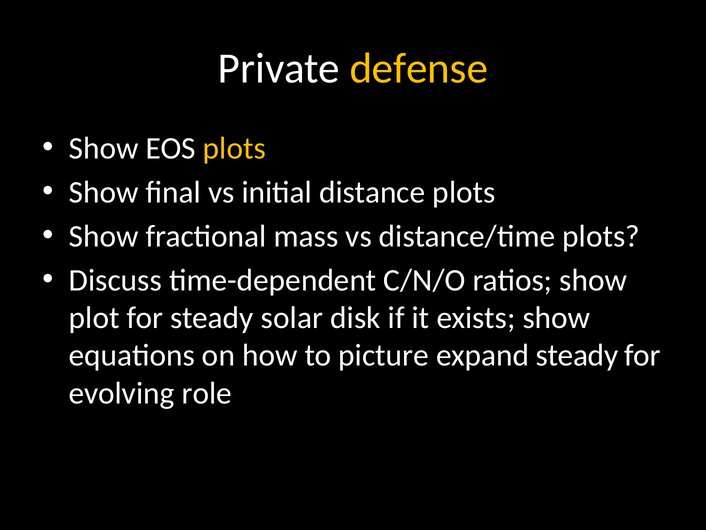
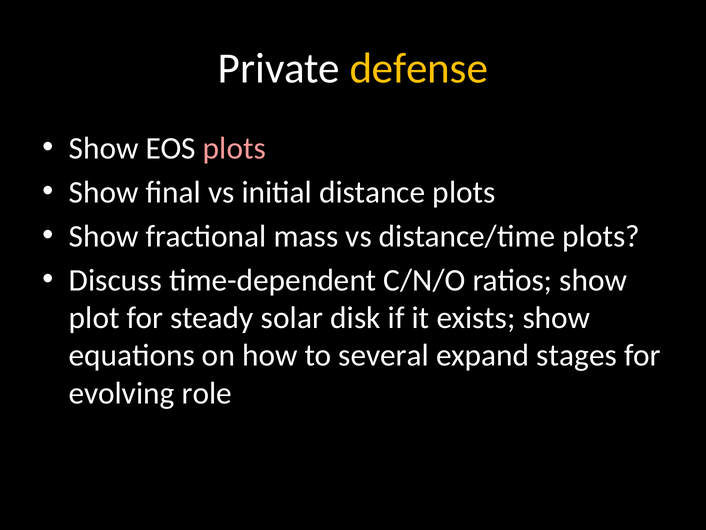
plots at (234, 148) colour: yellow -> pink
picture: picture -> several
expand steady: steady -> stages
